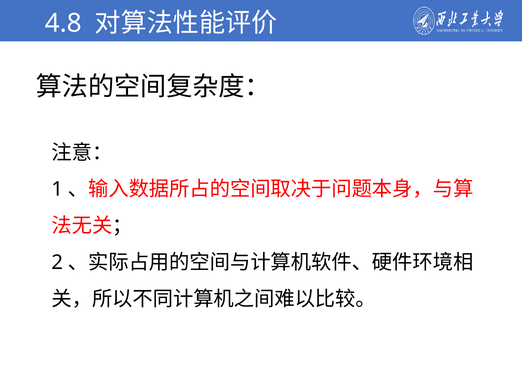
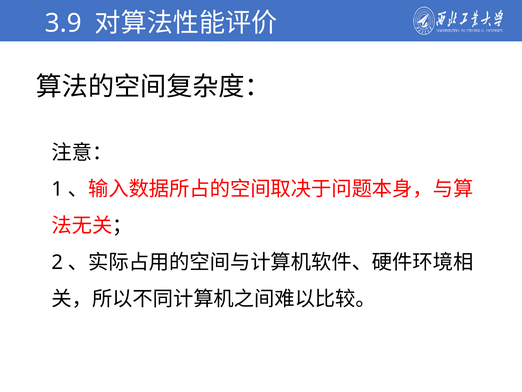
4.8: 4.8 -> 3.9
